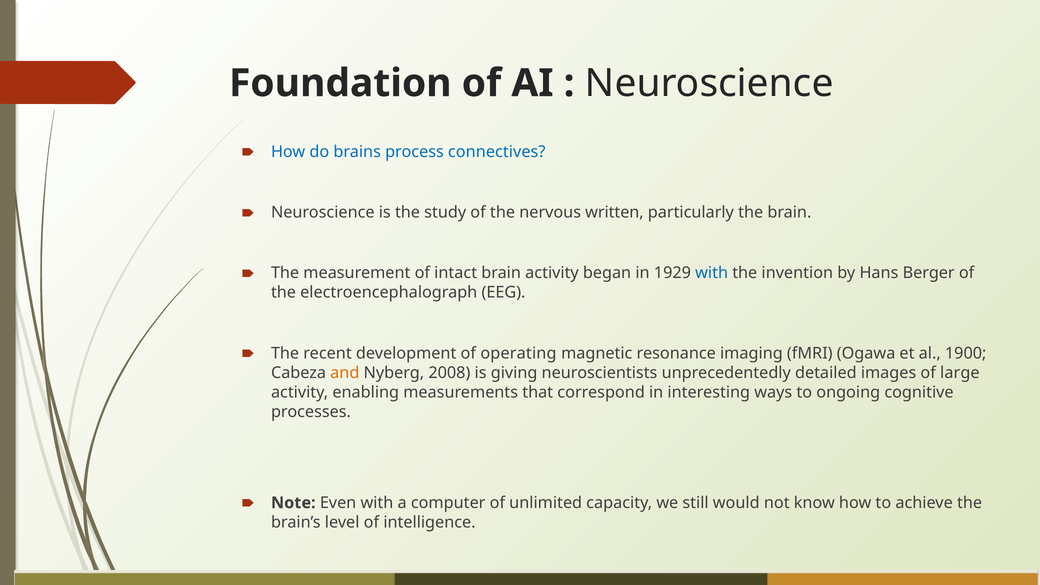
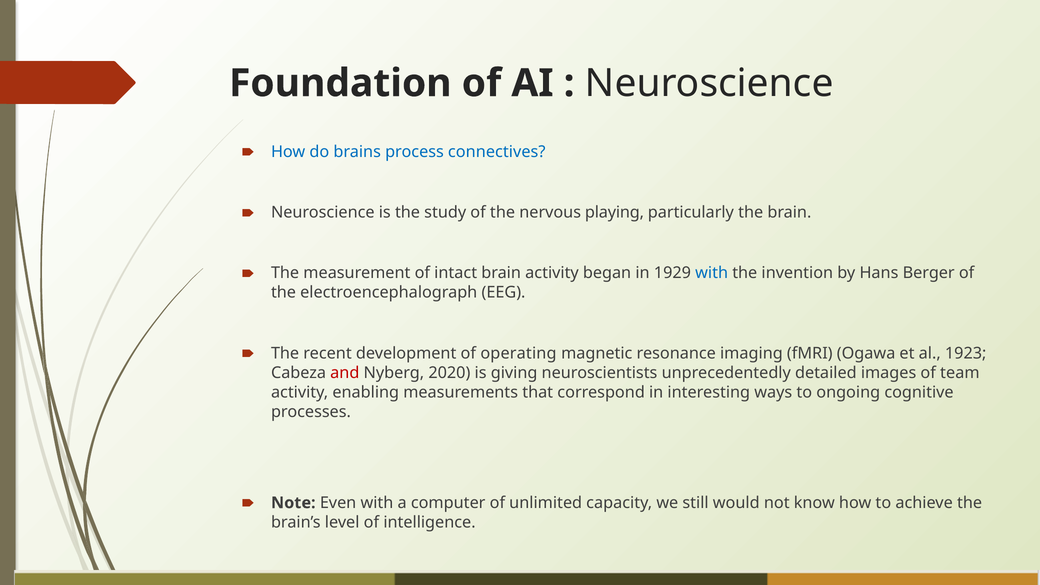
written: written -> playing
1900: 1900 -> 1923
and colour: orange -> red
2008: 2008 -> 2020
large: large -> team
